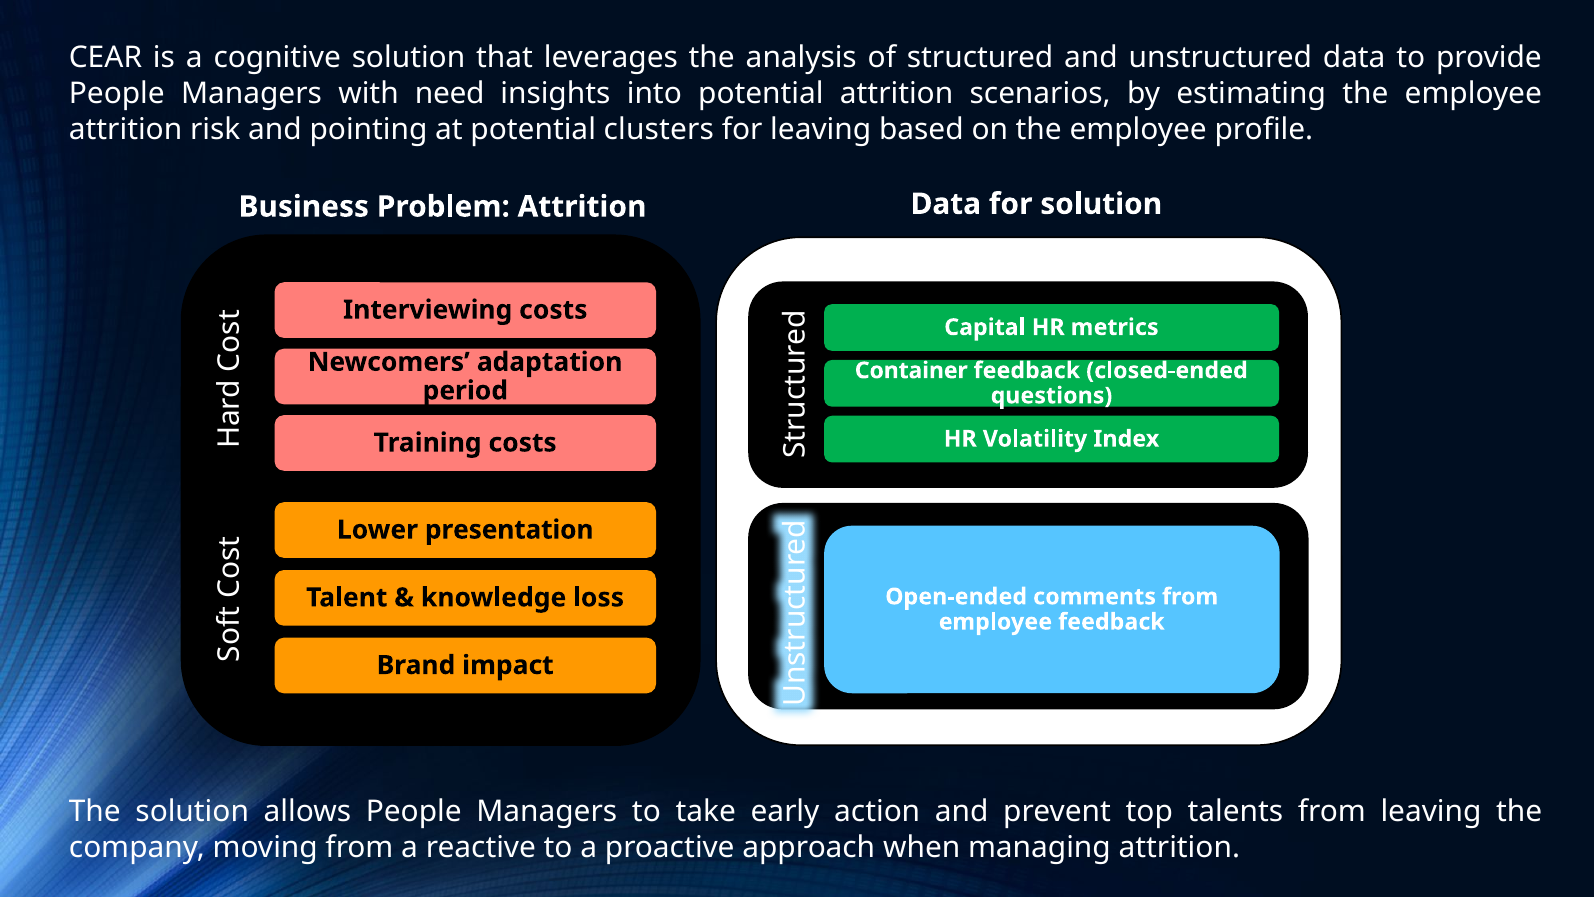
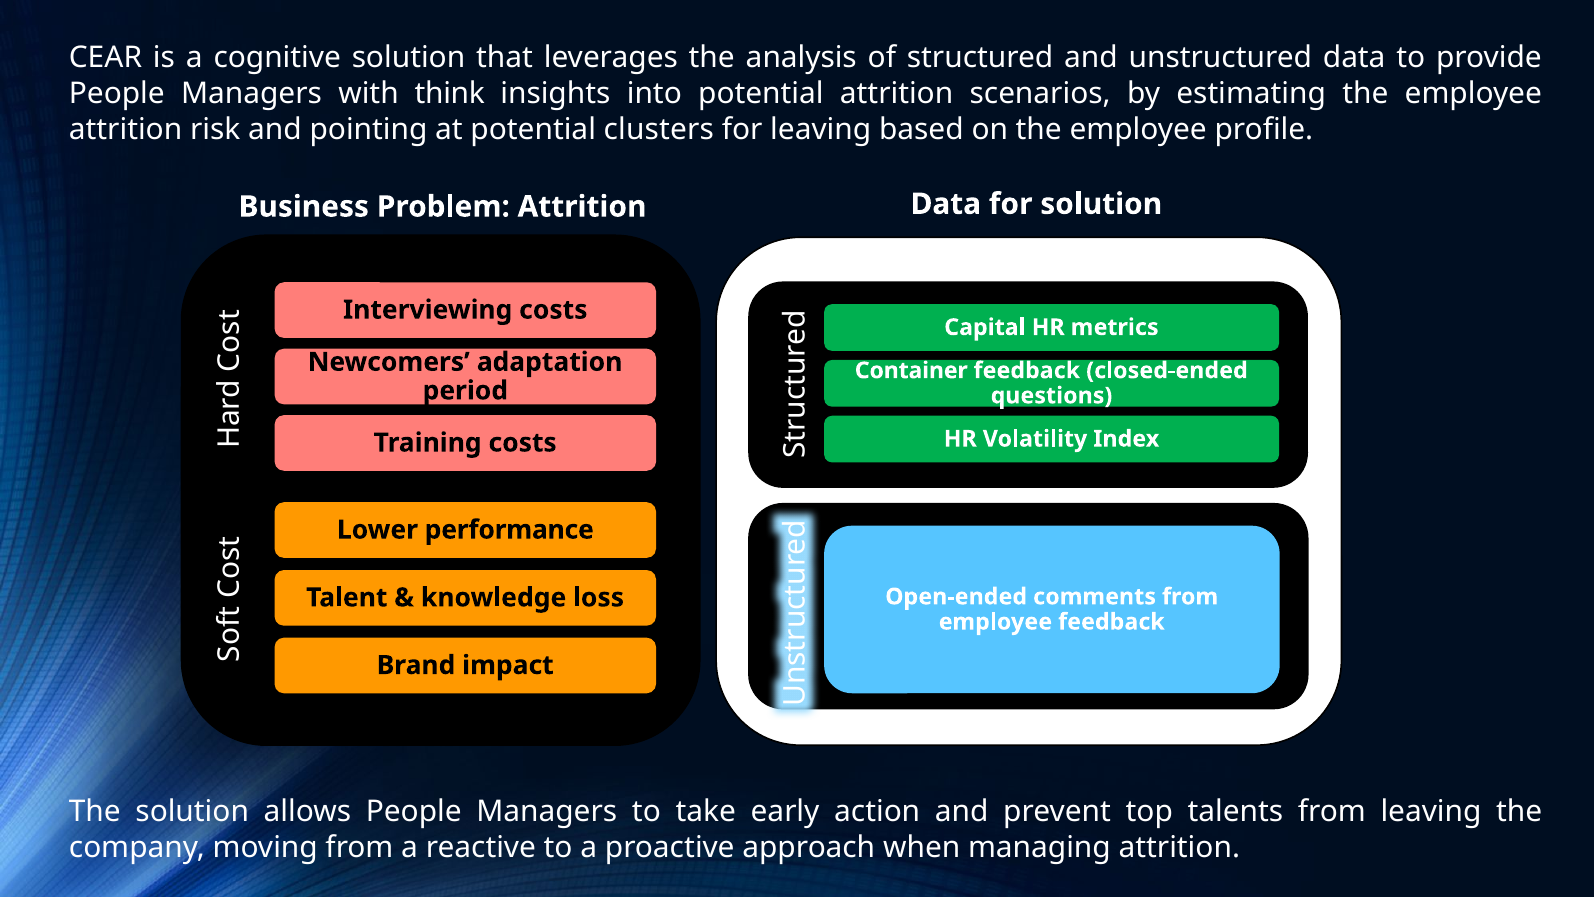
need: need -> think
presentation: presentation -> performance
